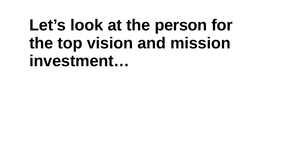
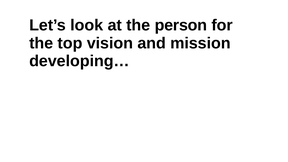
investment…: investment… -> developing…
